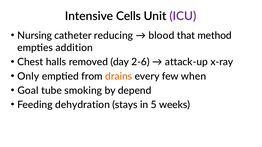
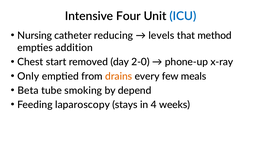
Cells: Cells -> Four
ICU colour: purple -> blue
blood: blood -> levels
halls: halls -> start
2-6: 2-6 -> 2-0
attack-up: attack-up -> phone-up
when: when -> meals
Goal: Goal -> Beta
dehydration: dehydration -> laparoscopy
5: 5 -> 4
